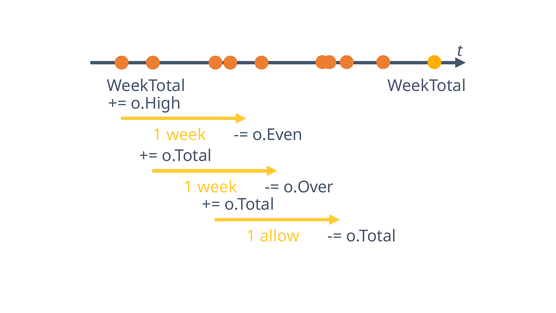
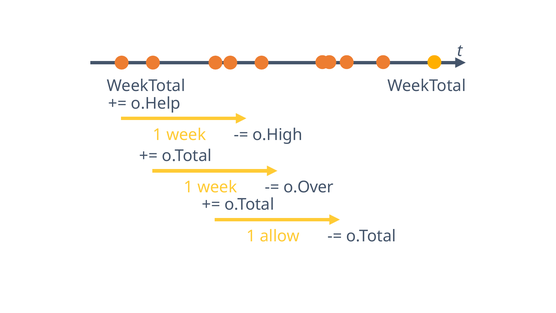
o.High: o.High -> o.Help
o.Even: o.Even -> o.High
